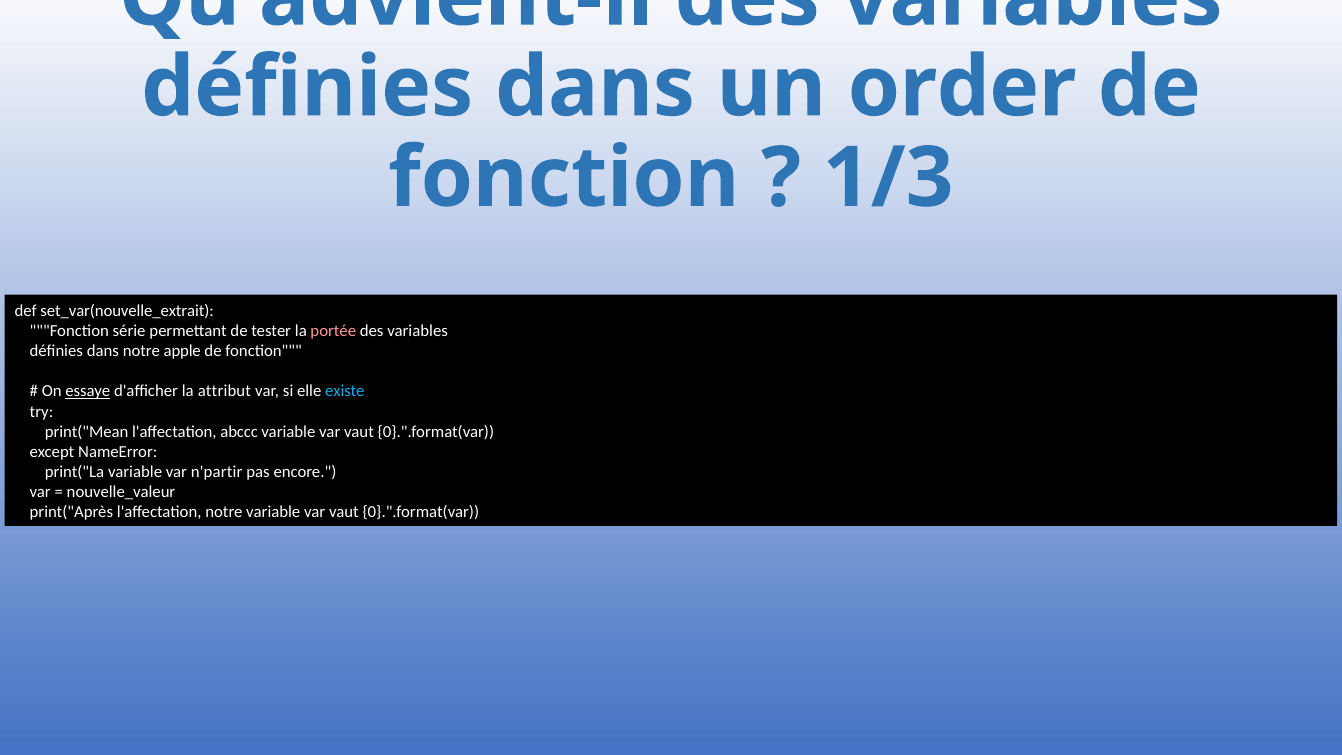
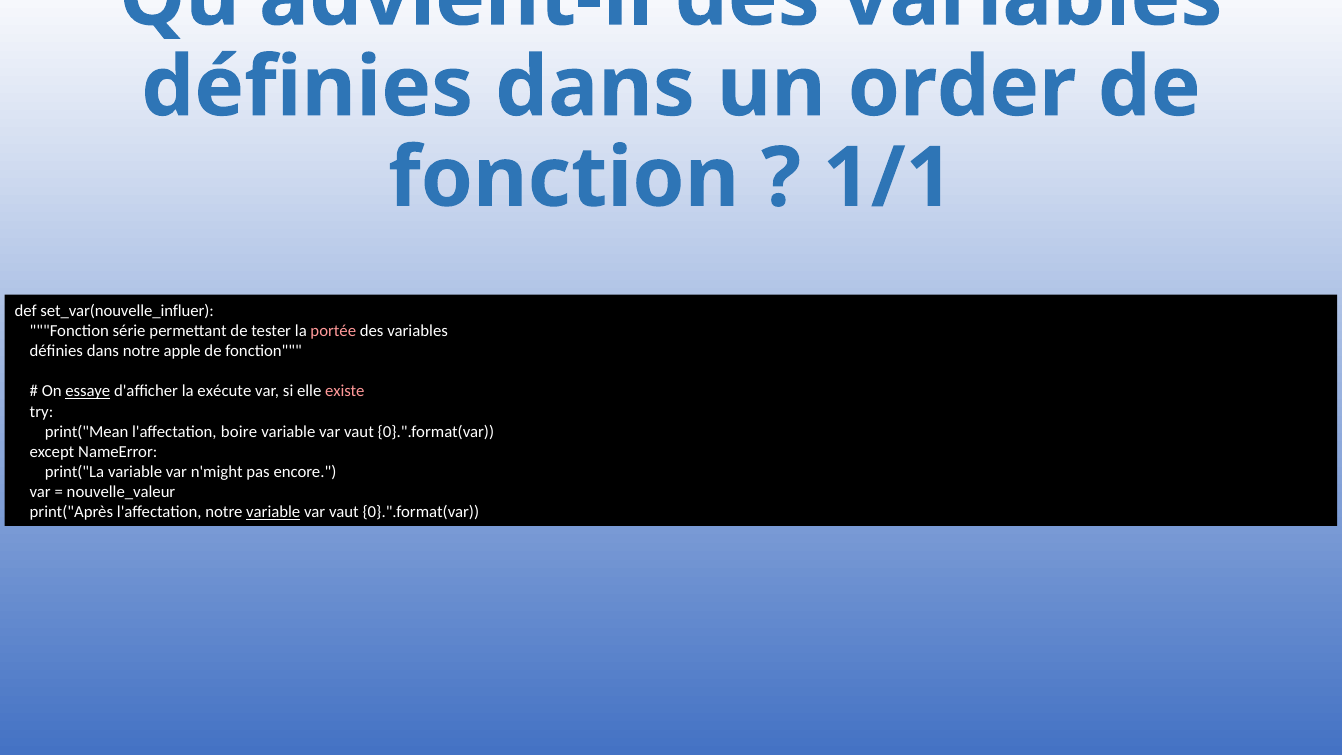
1/3: 1/3 -> 1/1
set_var(nouvelle_extrait: set_var(nouvelle_extrait -> set_var(nouvelle_influer
attribut: attribut -> exécute
existe colour: light blue -> pink
abccc: abccc -> boire
n'partir: n'partir -> n'might
variable at (273, 512) underline: none -> present
